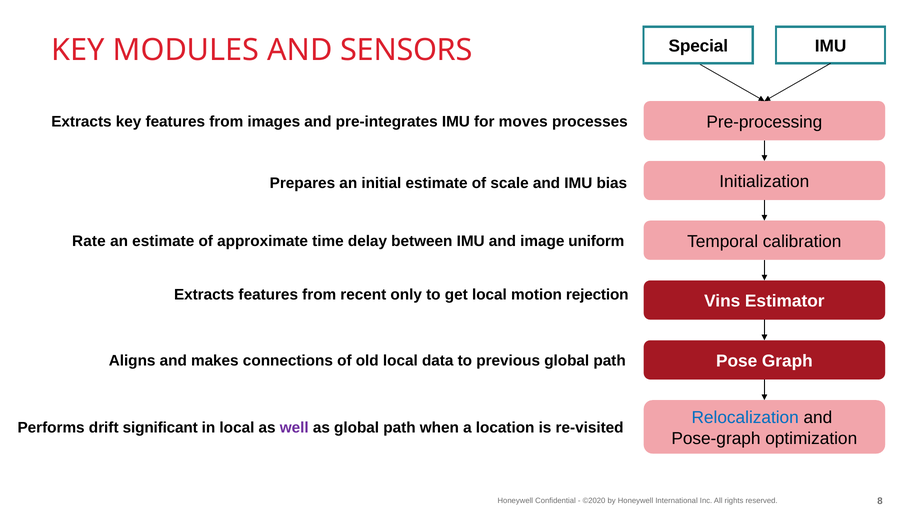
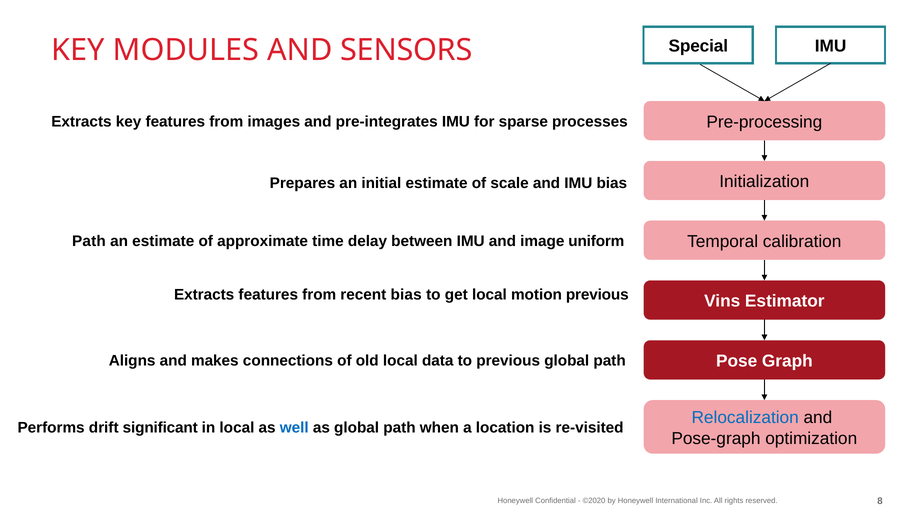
moves: moves -> sparse
Rate at (89, 241): Rate -> Path
recent only: only -> bias
motion rejection: rejection -> previous
well colour: purple -> blue
